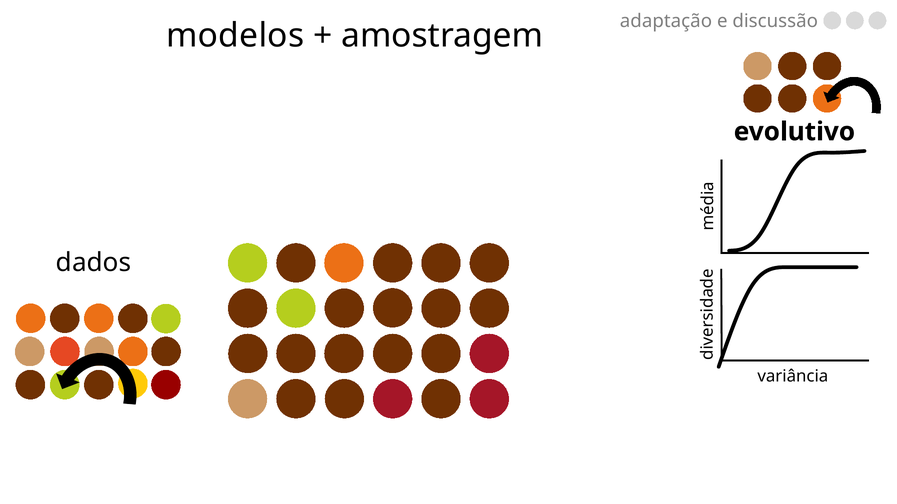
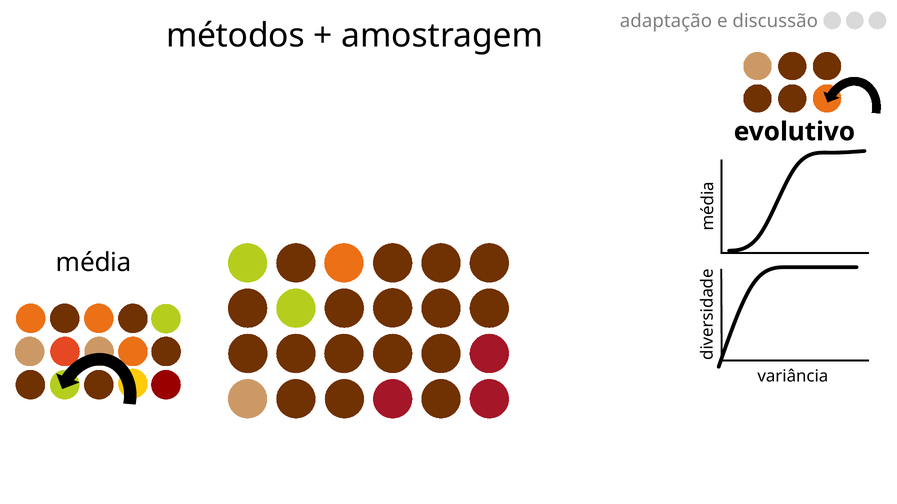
modelos: modelos -> métodos
dados: dados -> média
